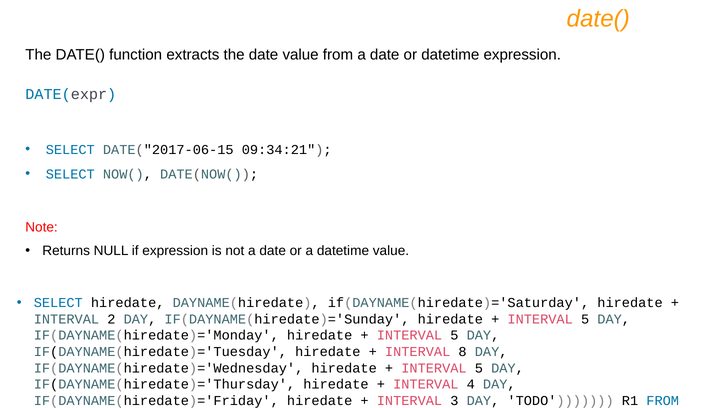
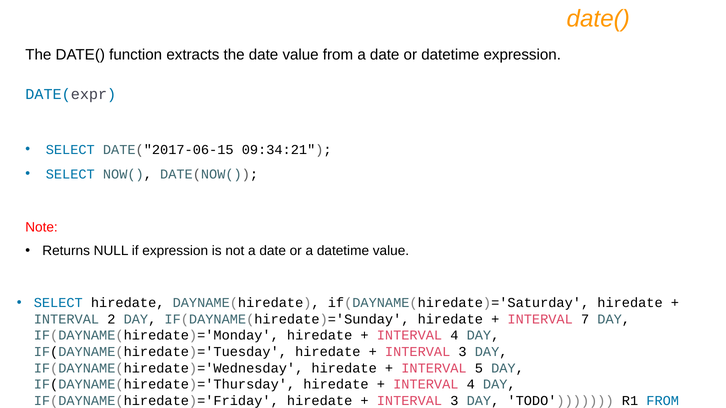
5 at (585, 319): 5 -> 7
5 at (454, 336): 5 -> 4
8 at (463, 352): 8 -> 3
